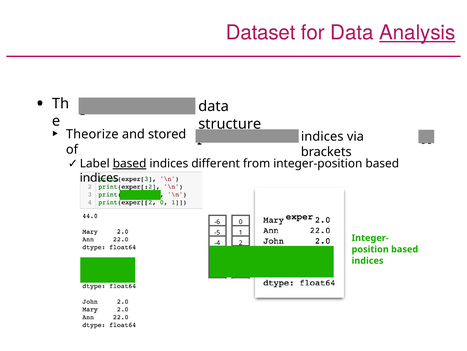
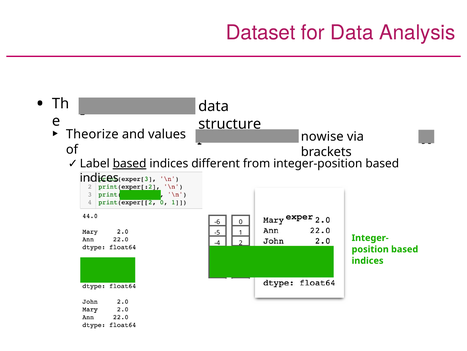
Analysis underline: present -> none
stored: stored -> values
indices at (322, 136): indices -> nowise
